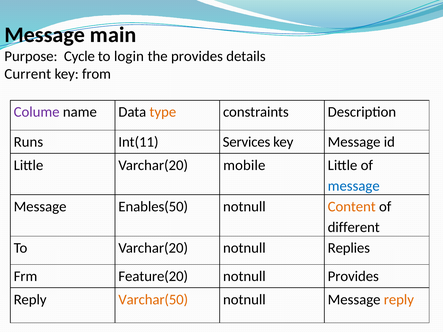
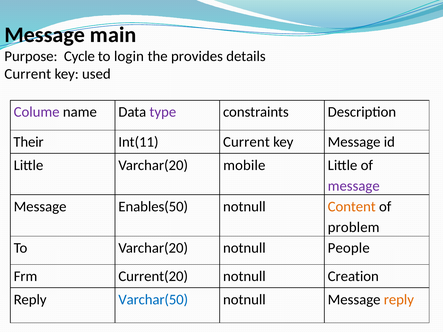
from: from -> used
type colour: orange -> purple
Runs: Runs -> Their
Int(11 Services: Services -> Current
message at (354, 186) colour: blue -> purple
different: different -> problem
Replies: Replies -> People
Feature(20: Feature(20 -> Current(20
notnull Provides: Provides -> Creation
Varchar(50 colour: orange -> blue
